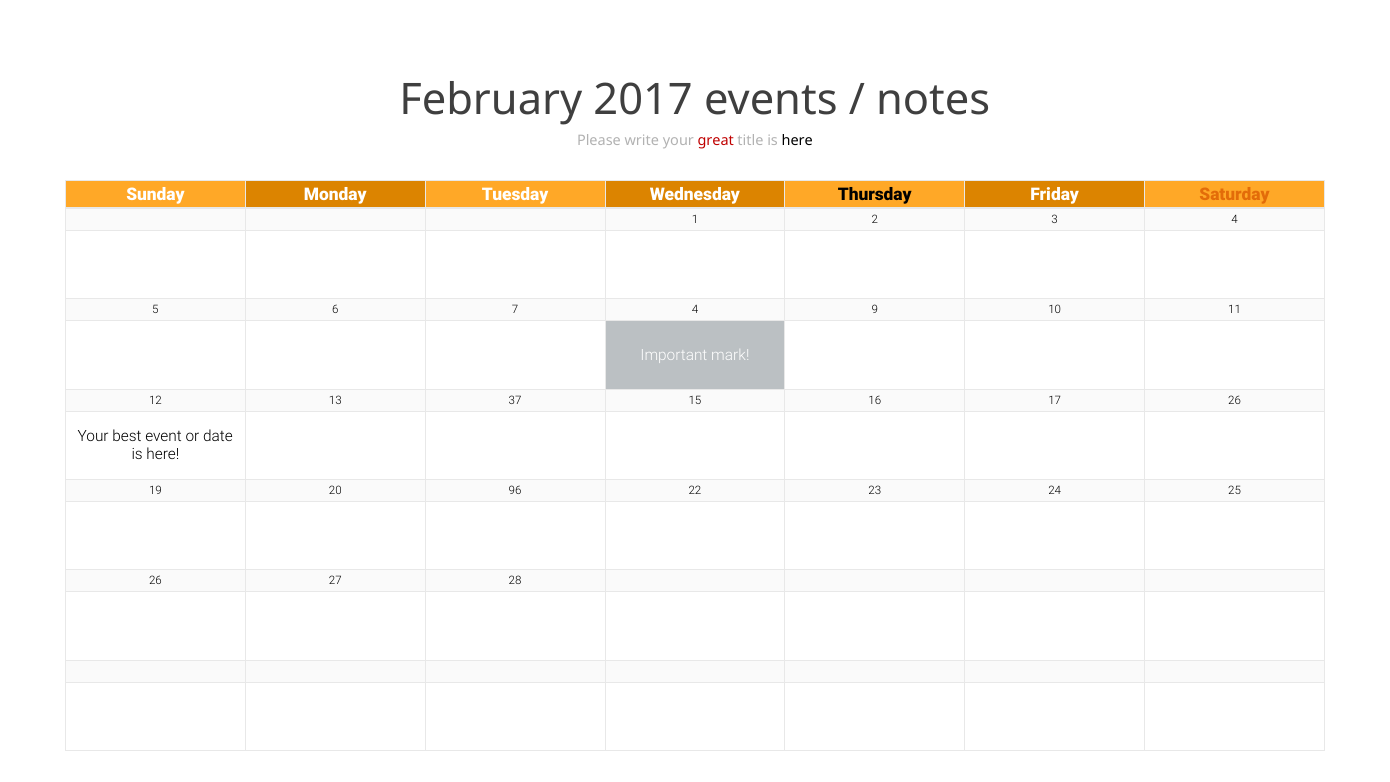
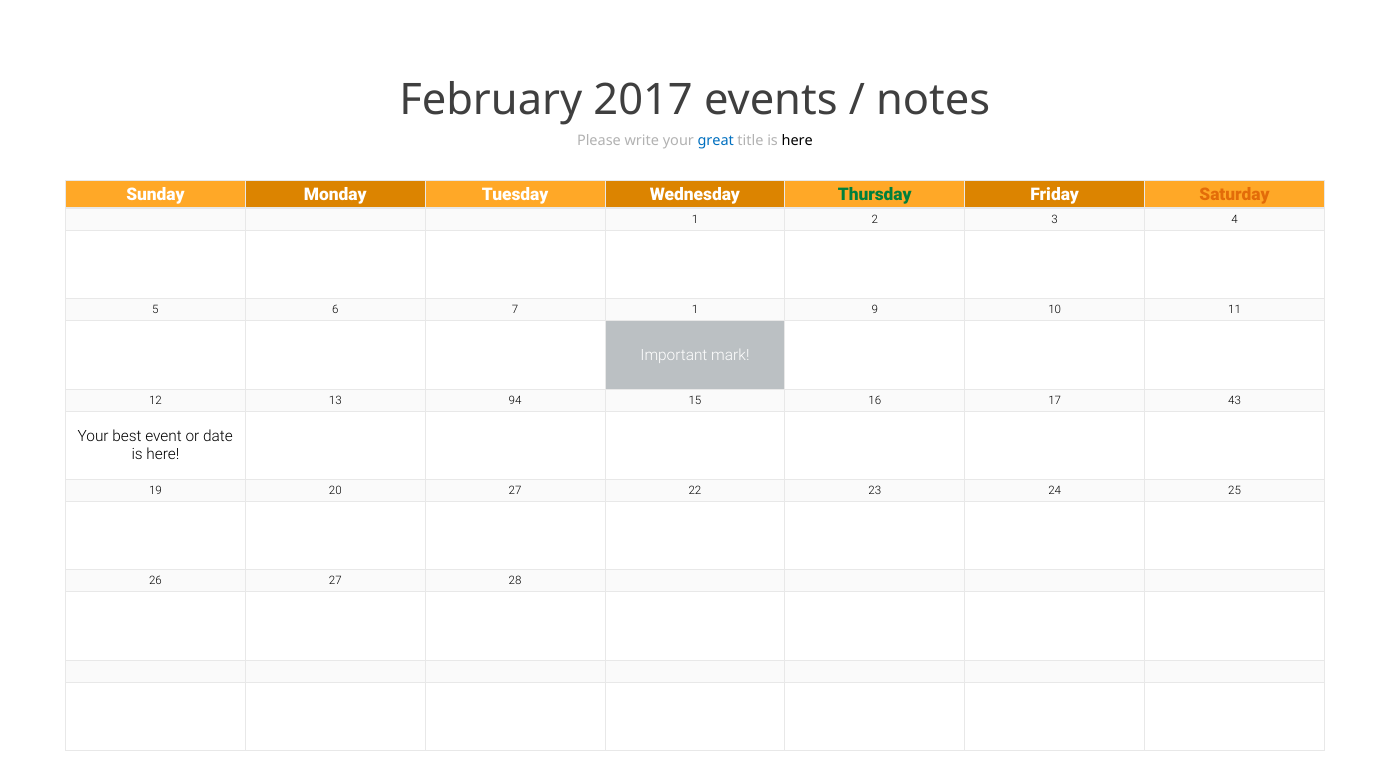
great colour: red -> blue
Thursday colour: black -> green
7 4: 4 -> 1
37: 37 -> 94
17 26: 26 -> 43
20 96: 96 -> 27
